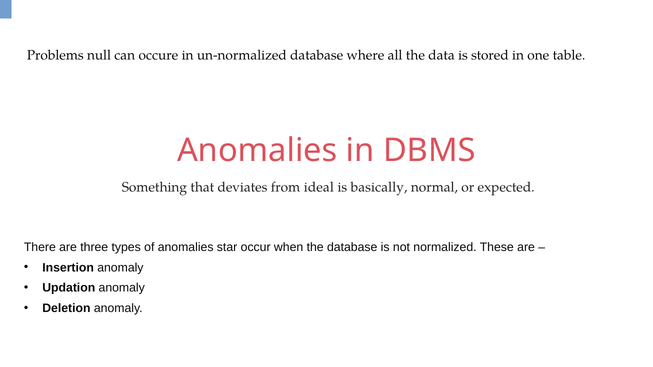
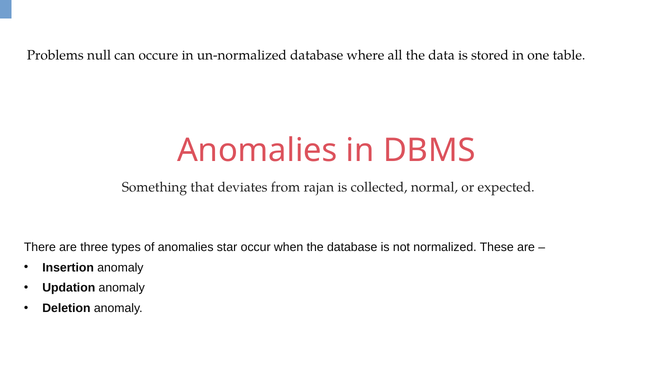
ideal: ideal -> rajan
basically: basically -> collected
